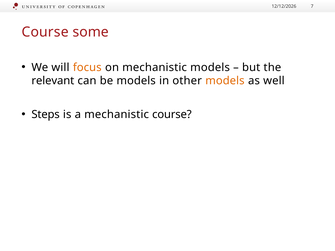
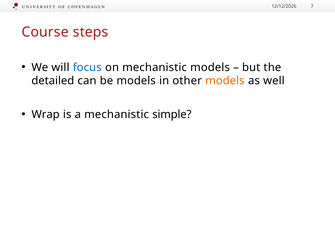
some: some -> steps
focus colour: orange -> blue
relevant: relevant -> detailed
Steps: Steps -> Wrap
mechanistic course: course -> simple
